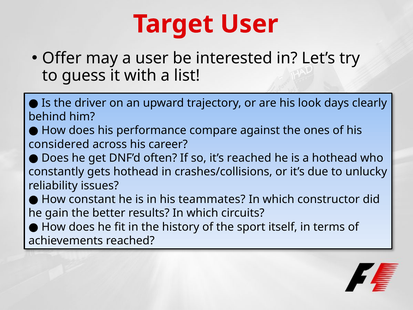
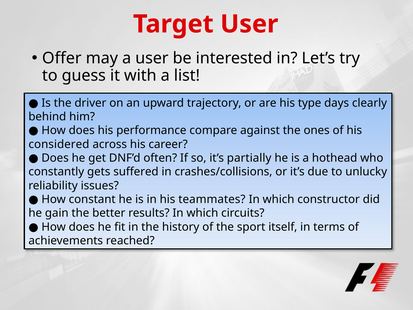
look: look -> type
it’s reached: reached -> partially
gets hothead: hothead -> suffered
